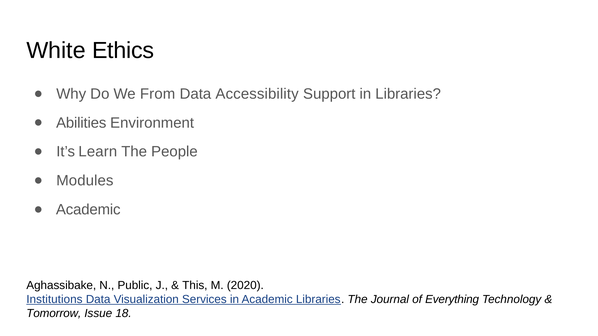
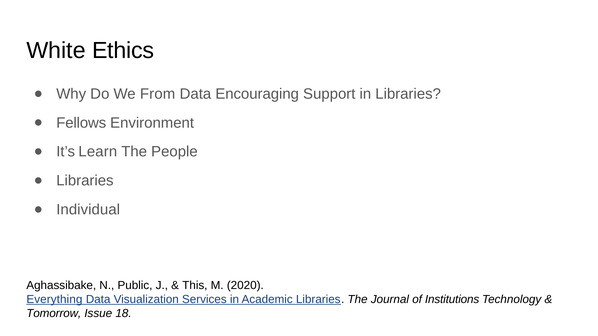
Accessibility: Accessibility -> Encouraging
Abilities: Abilities -> Fellows
Modules at (85, 181): Modules -> Libraries
Academic at (88, 210): Academic -> Individual
Institutions: Institutions -> Everything
Everything: Everything -> Institutions
